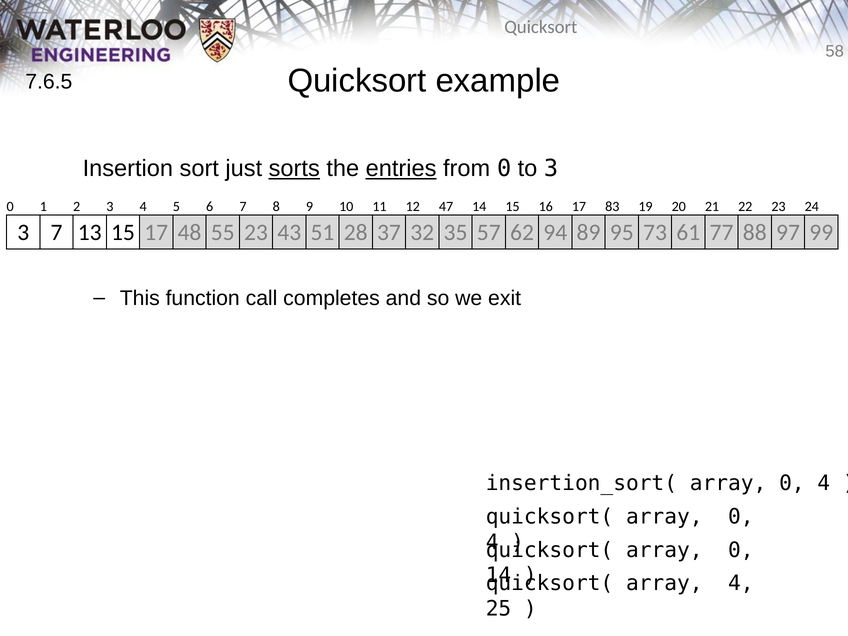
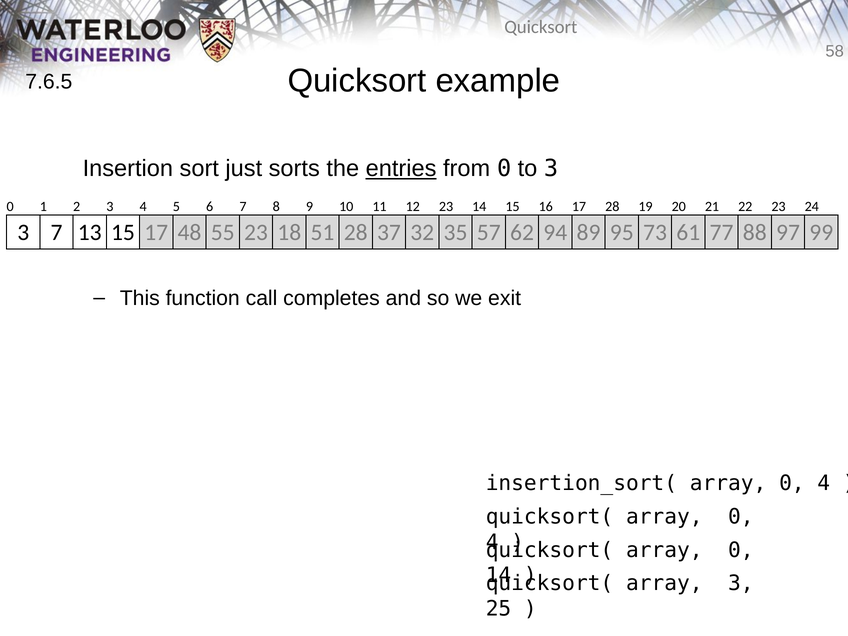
sorts underline: present -> none
12 47: 47 -> 23
17 83: 83 -> 28
43: 43 -> 18
array 4: 4 -> 3
